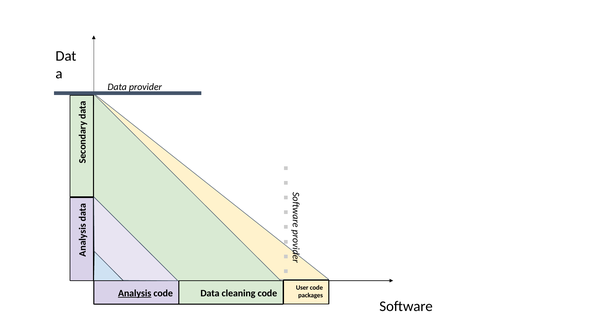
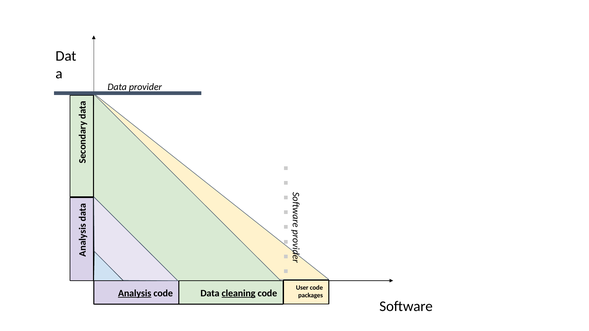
cleaning underline: none -> present
